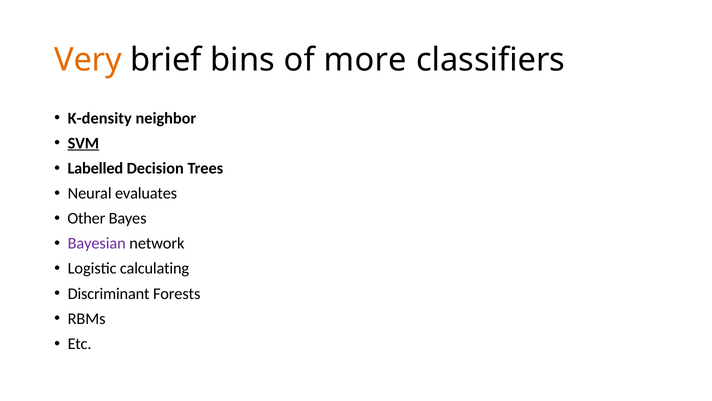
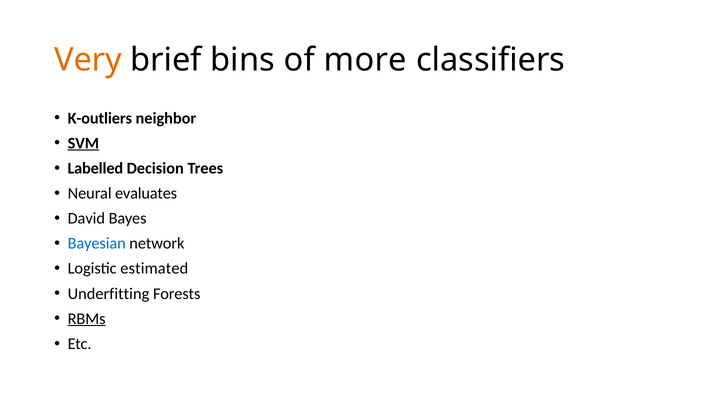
K-density: K-density -> K-outliers
Other: Other -> David
Bayesian colour: purple -> blue
calculating: calculating -> estimated
Discriminant: Discriminant -> Underfitting
RBMs underline: none -> present
